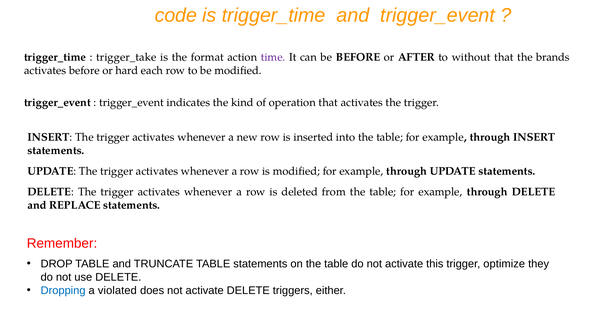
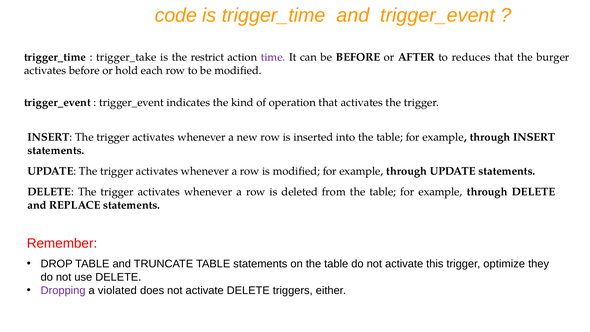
format: format -> restrict
without: without -> reduces
brands: brands -> burger
hard: hard -> hold
Dropping colour: blue -> purple
